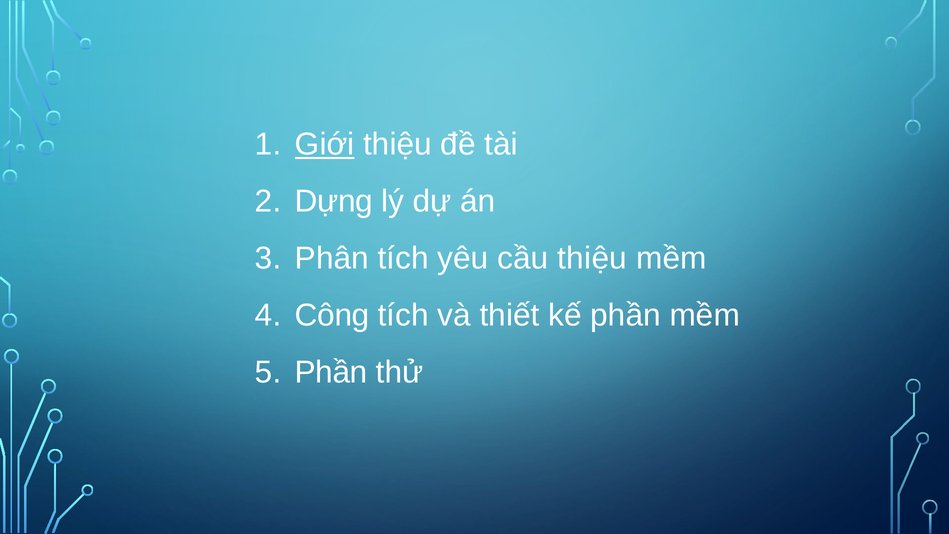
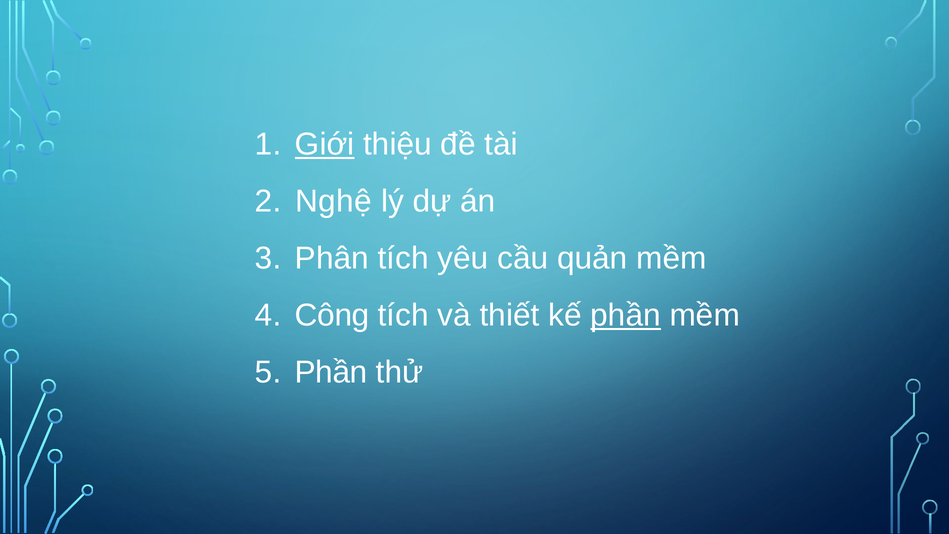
Dựng: Dựng -> Nghệ
cầu thiệu: thiệu -> quản
phần at (626, 315) underline: none -> present
